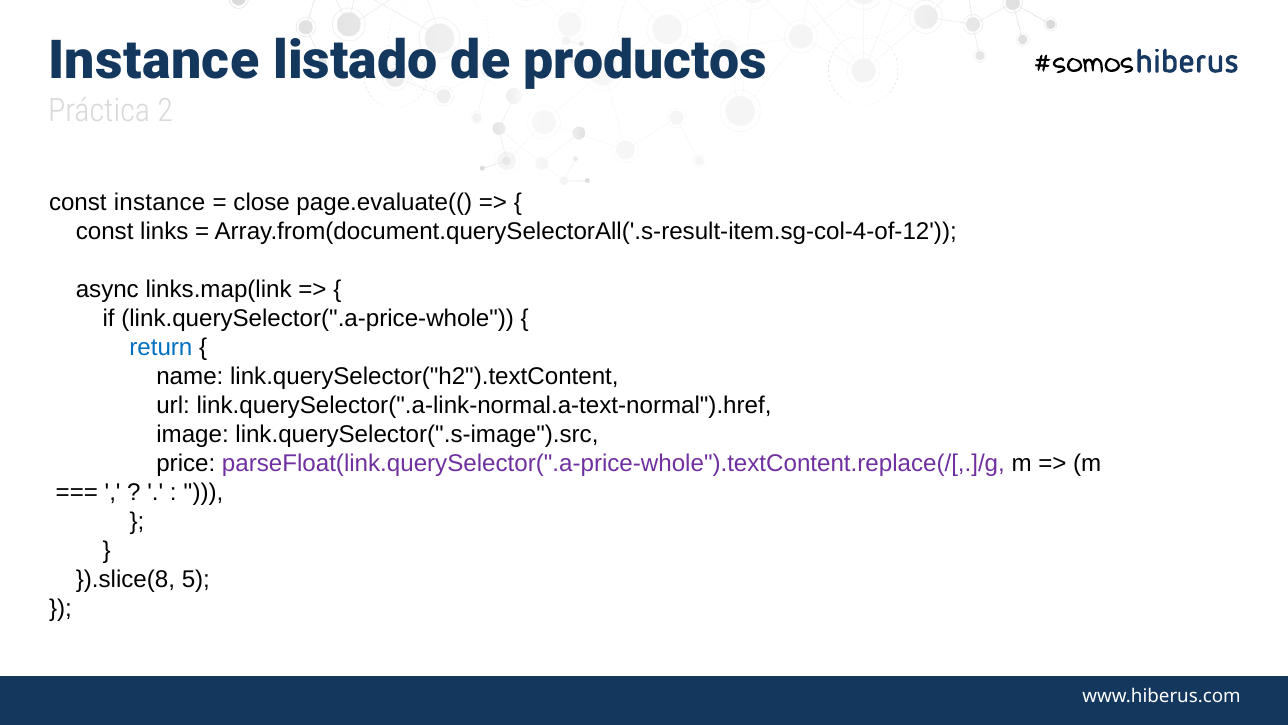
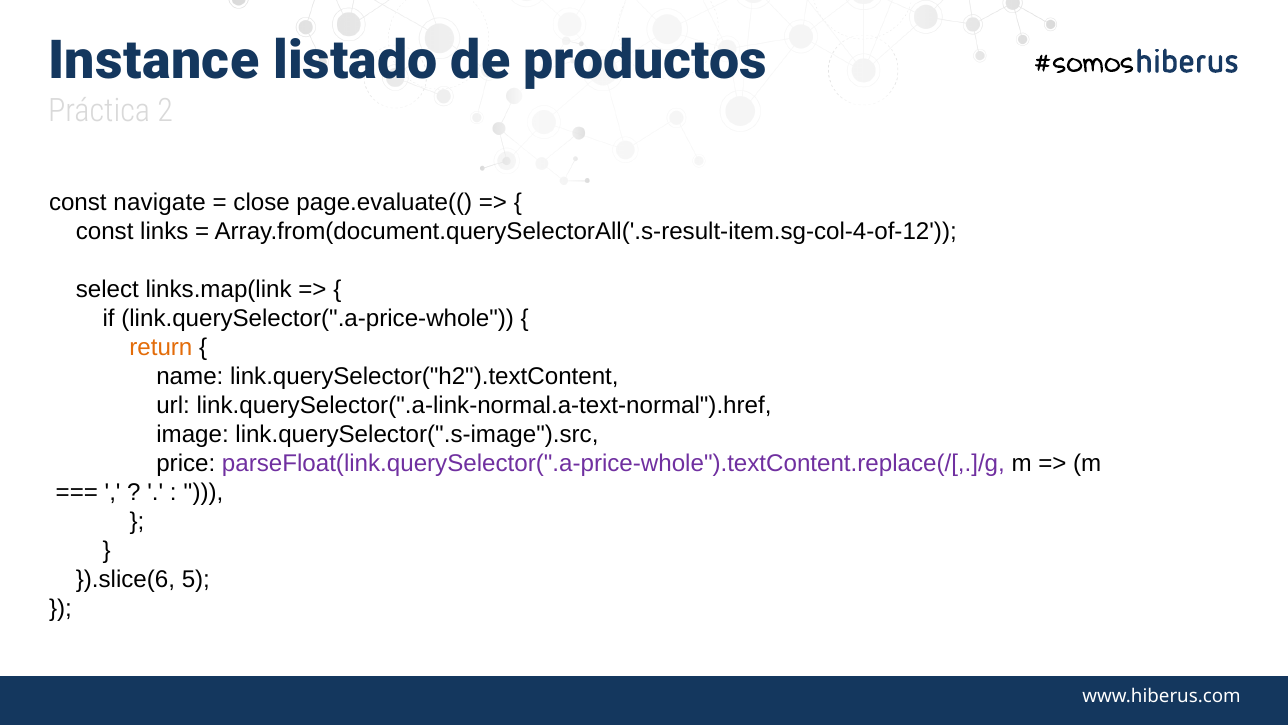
const instance: instance -> navigate
async: async -> select
return colour: blue -> orange
}).slice(8: }).slice(8 -> }).slice(6
